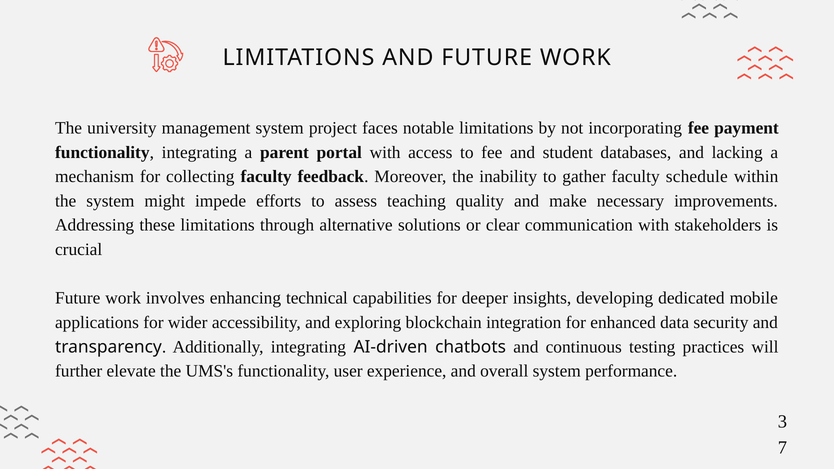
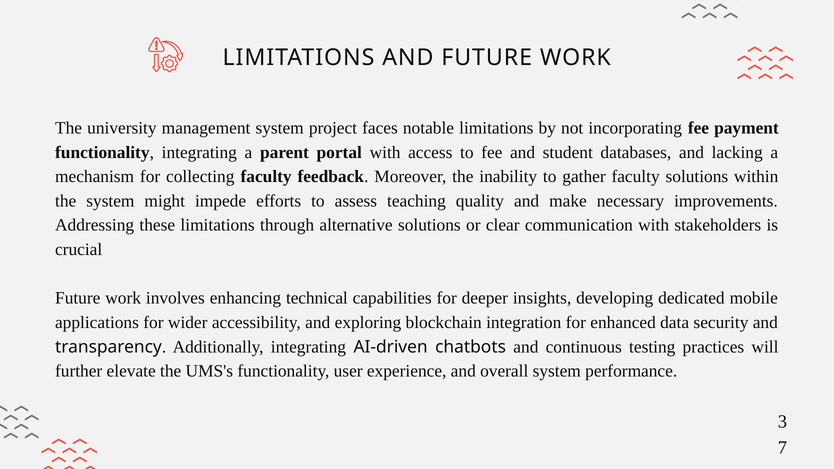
faculty schedule: schedule -> solutions
